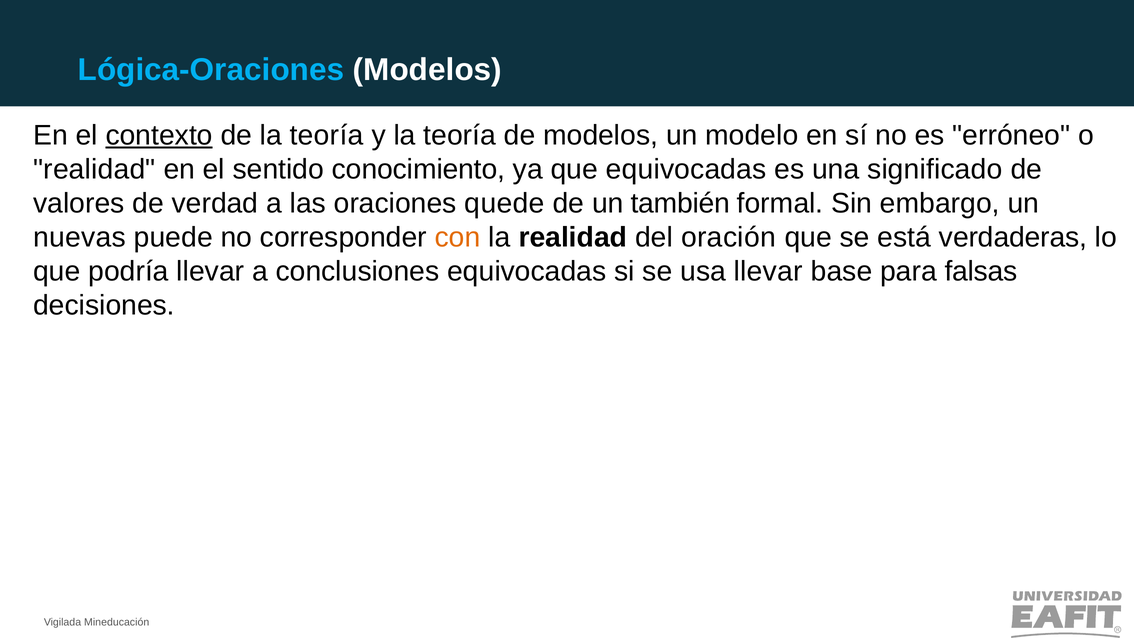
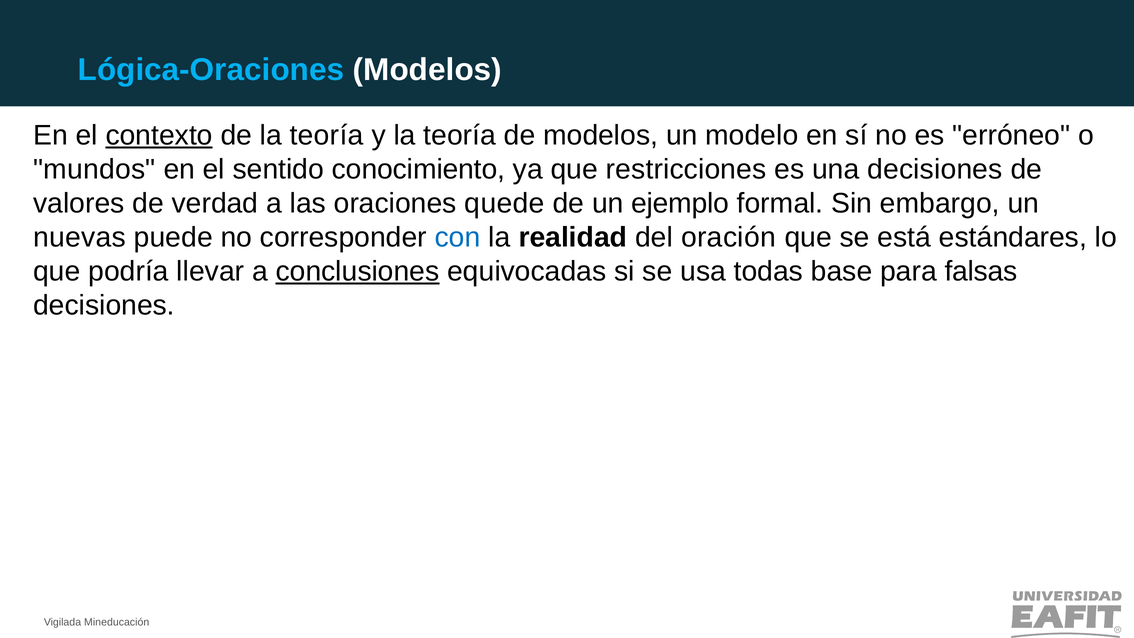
realidad at (94, 169): realidad -> mundos
que equivocadas: equivocadas -> restricciones
una significado: significado -> decisiones
también: también -> ejemplo
con colour: orange -> blue
verdaderas: verdaderas -> estándares
conclusiones underline: none -> present
usa llevar: llevar -> todas
